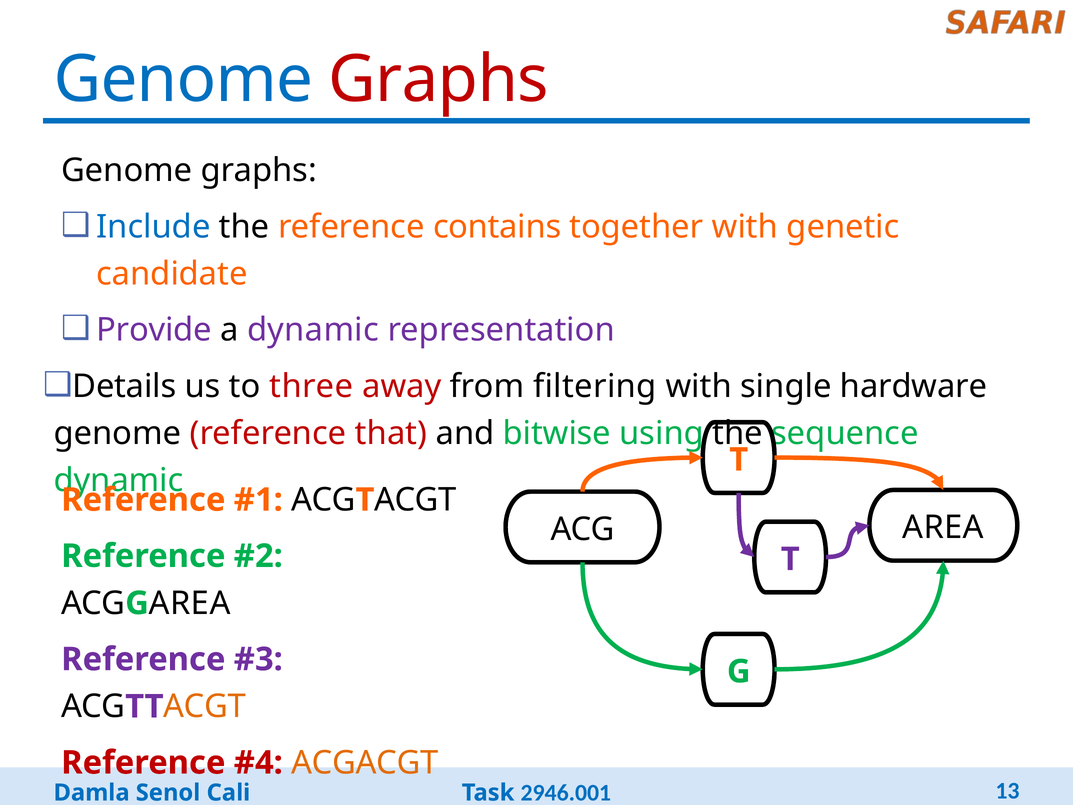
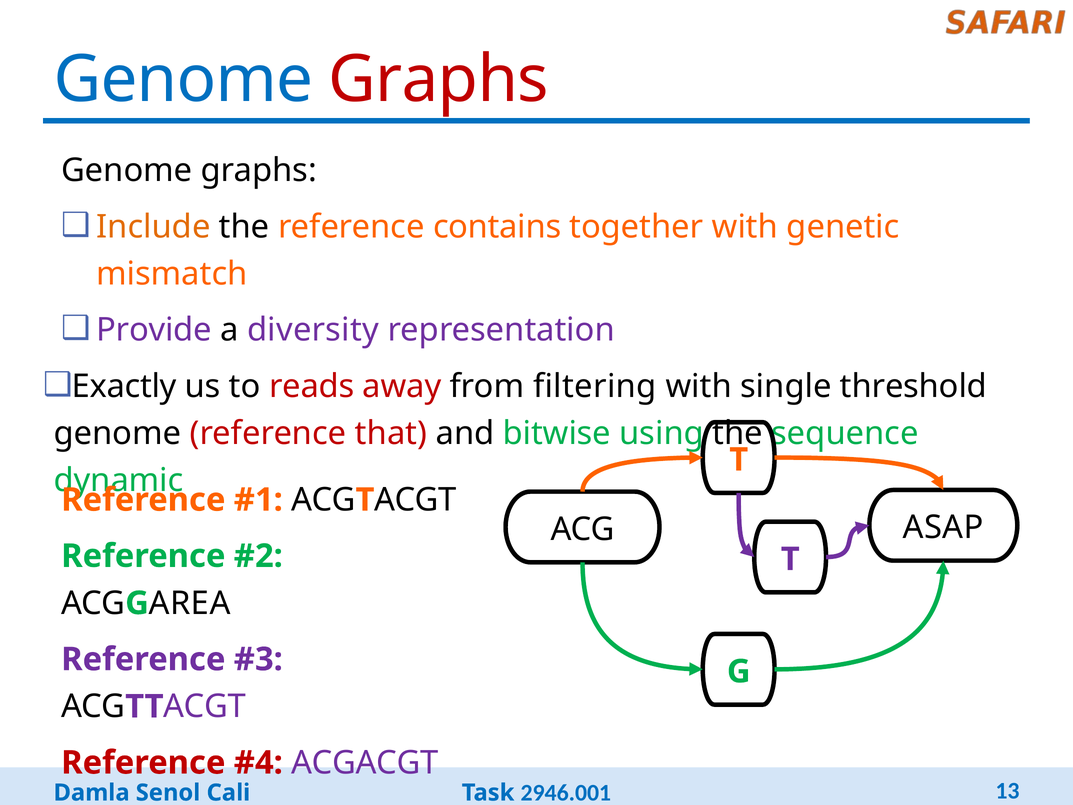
Include colour: blue -> orange
candidate: candidate -> mismatch
a dynamic: dynamic -> diversity
Details: Details -> Exactly
three: three -> reads
hardware: hardware -> threshold
ACG AREA: AREA -> ASAP
ACGT at (205, 706) colour: orange -> purple
ACGACGT colour: orange -> purple
